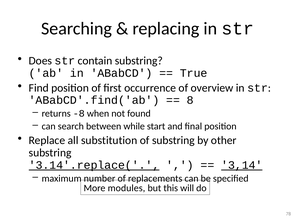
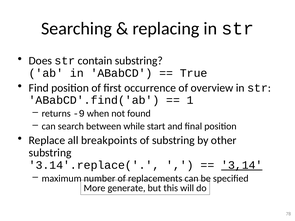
8: 8 -> 1
-8: -8 -> -9
substitution: substitution -> breakpoints
3.14'.replace( underline: present -> none
modules: modules -> generate
